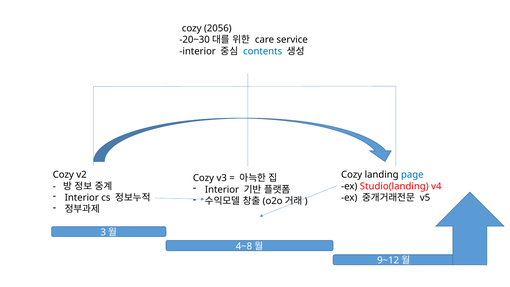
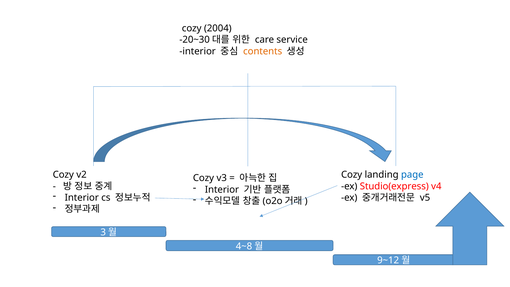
2056: 2056 -> 2004
contents colour: blue -> orange
Studio(landing: Studio(landing -> Studio(express
